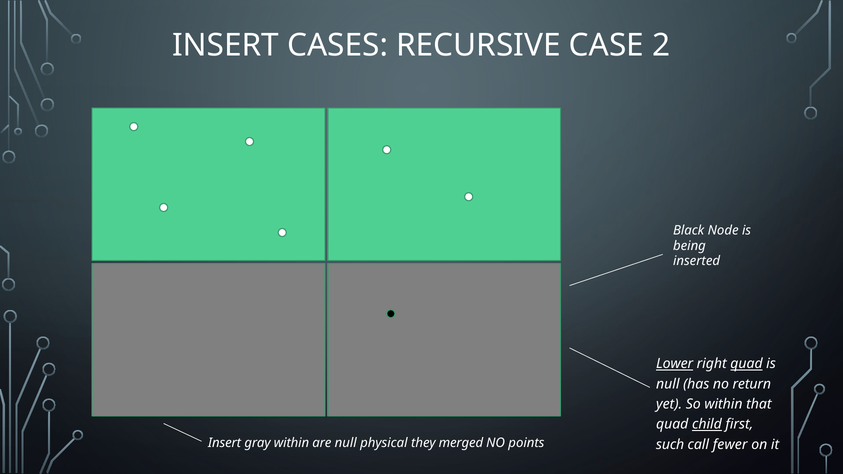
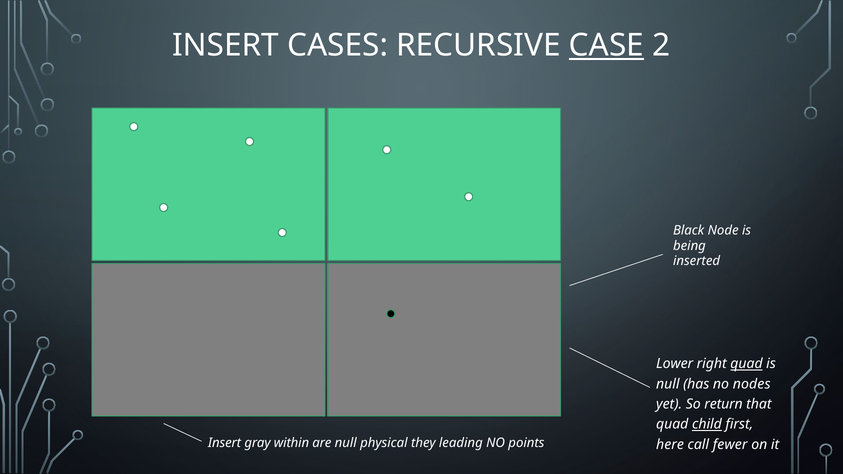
CASE underline: none -> present
Lower underline: present -> none
return: return -> nodes
So within: within -> return
merged: merged -> leading
such: such -> here
